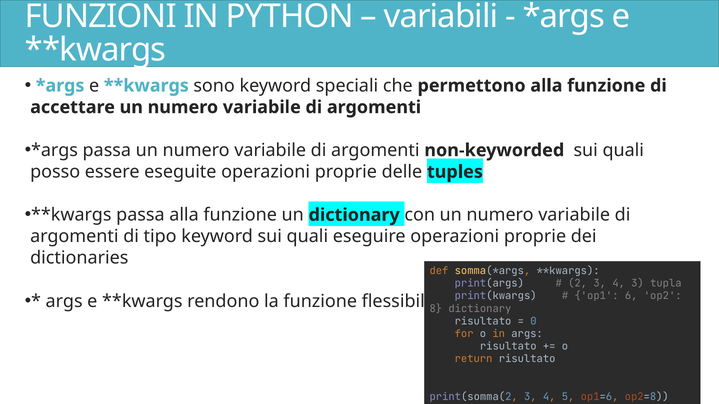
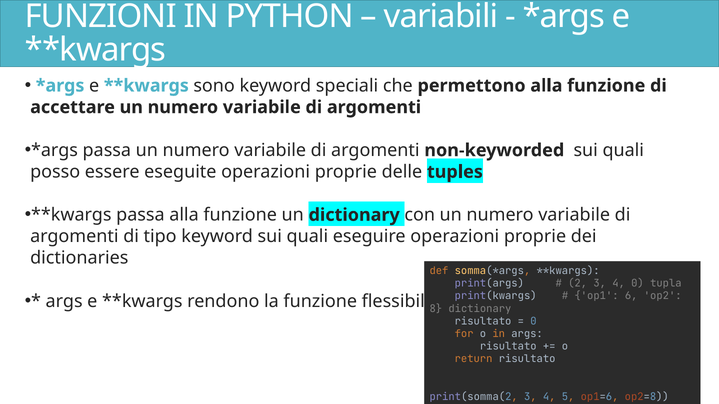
4 3: 3 -> 0
